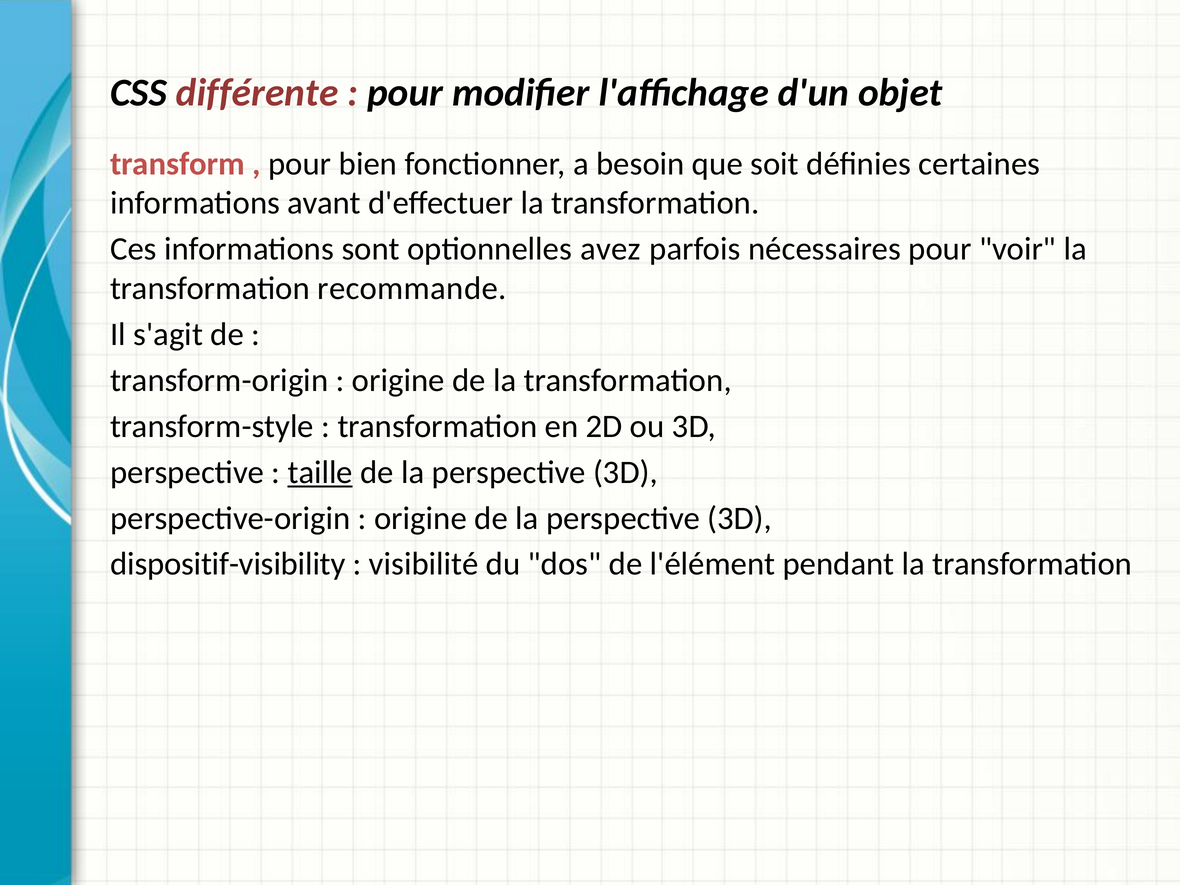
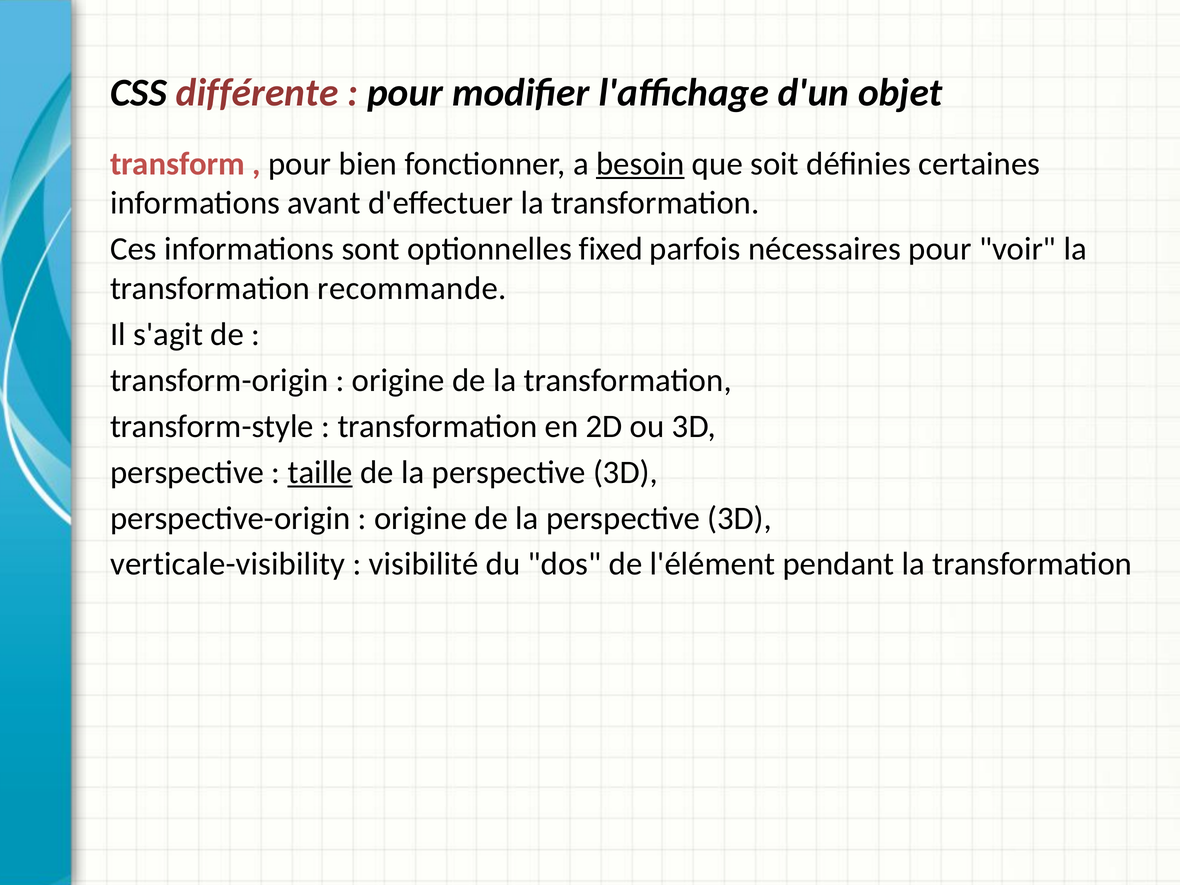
besoin underline: none -> present
avez: avez -> fixed
dispositif-visibility: dispositif-visibility -> verticale-visibility
